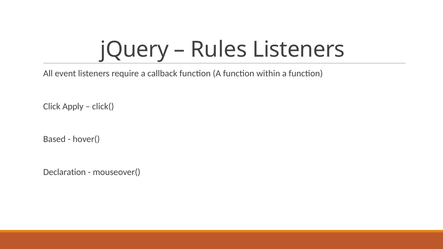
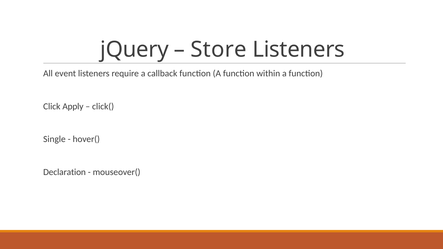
Rules: Rules -> Store
Based: Based -> Single
